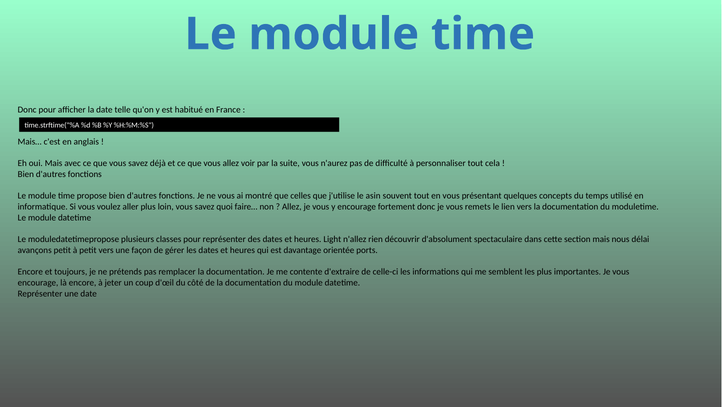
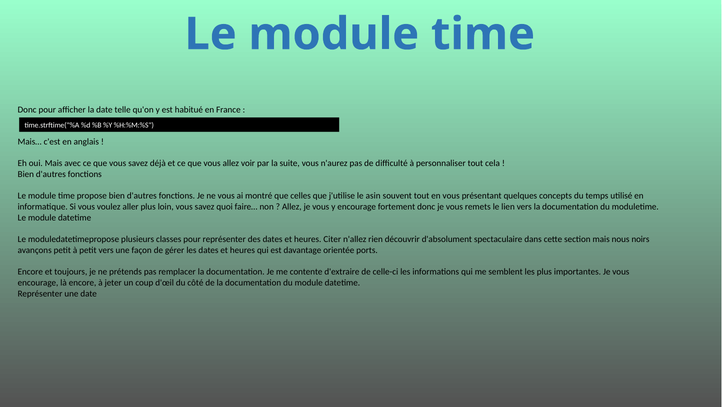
Light: Light -> Citer
délai: délai -> noirs
